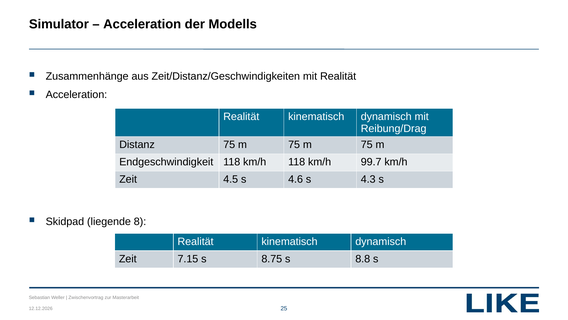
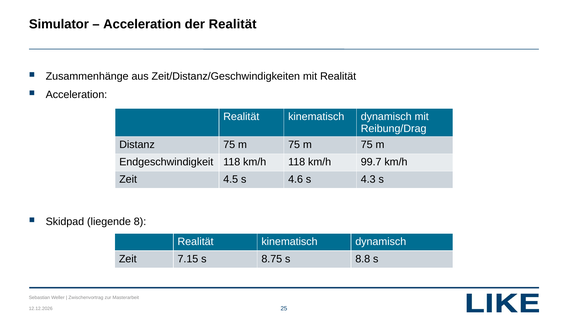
der Modells: Modells -> Realität
